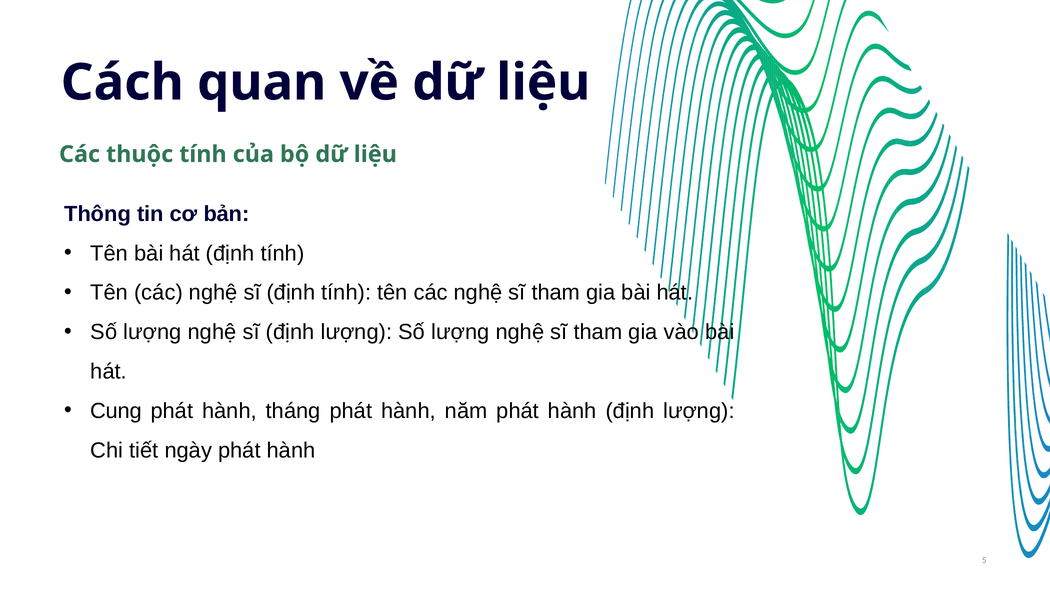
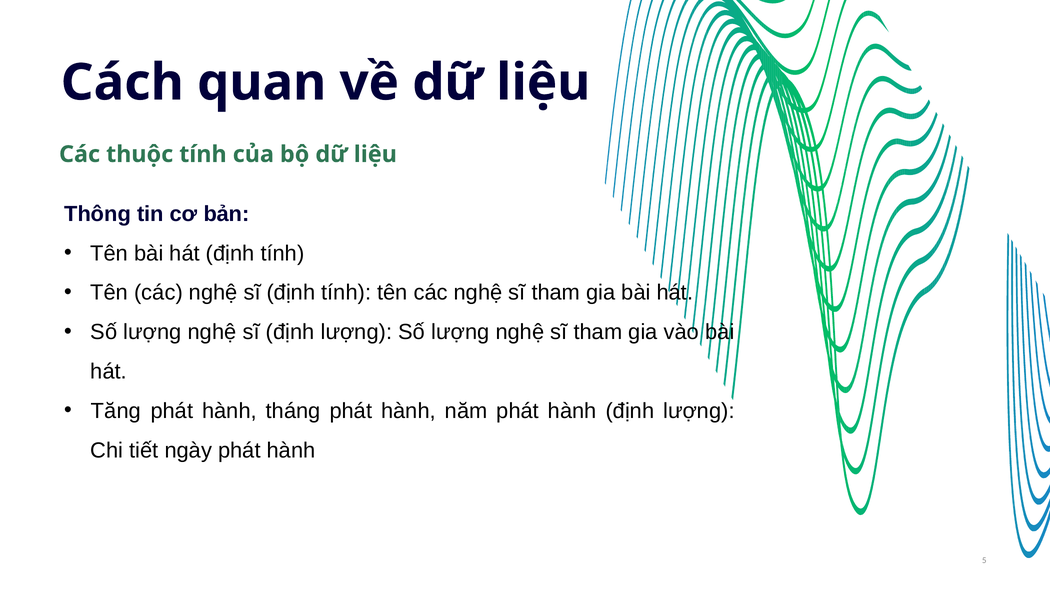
Cung: Cung -> Tăng
